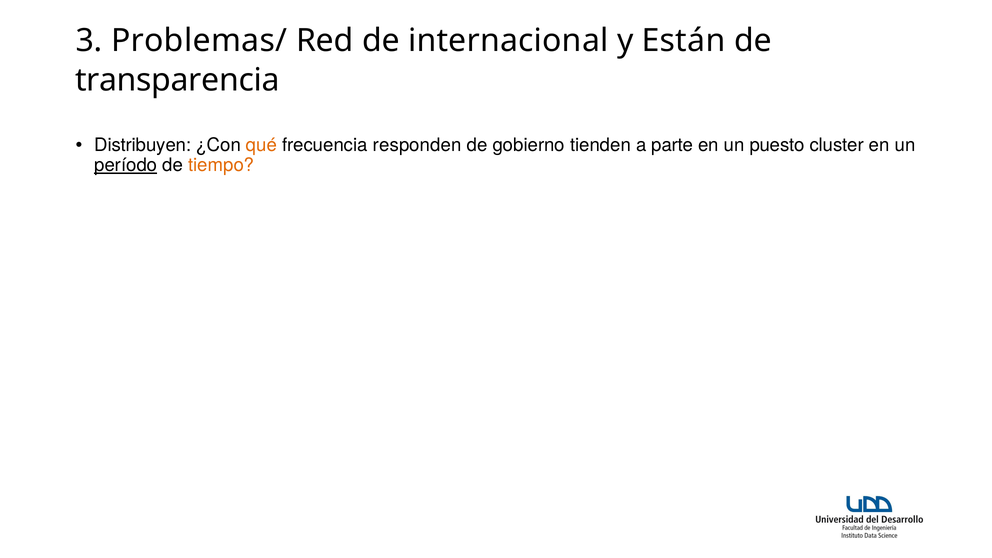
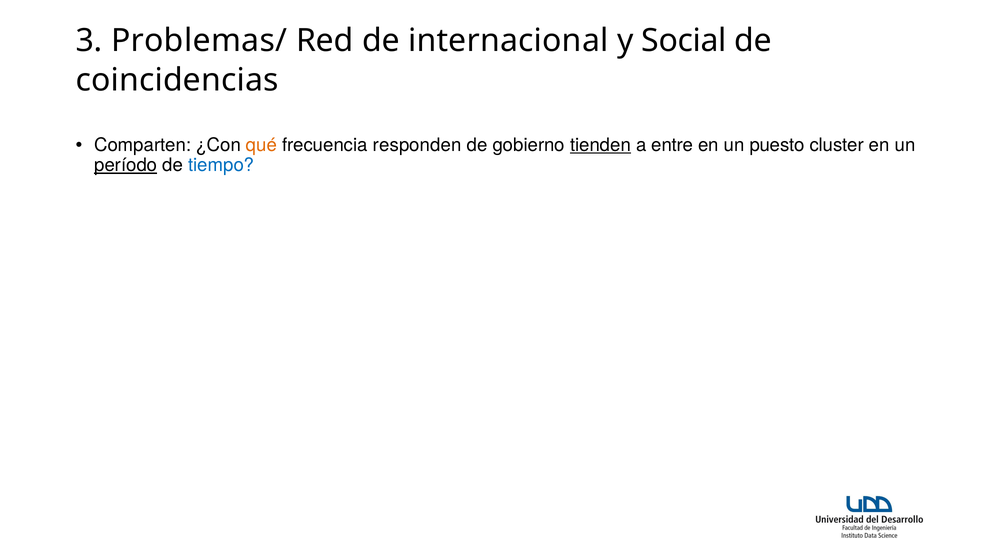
Están: Están -> Social
transparencia: transparencia -> coincidencias
Distribuyen: Distribuyen -> Comparten
tienden underline: none -> present
parte: parte -> entre
tiempo colour: orange -> blue
